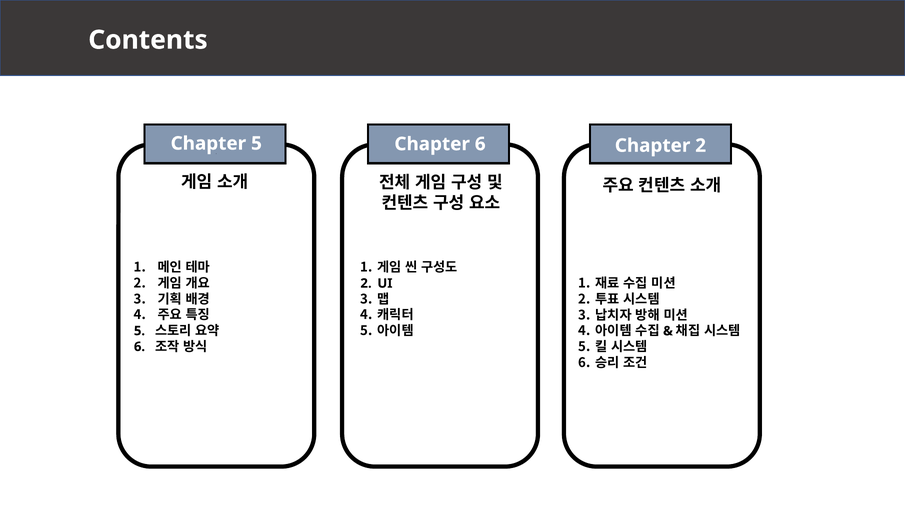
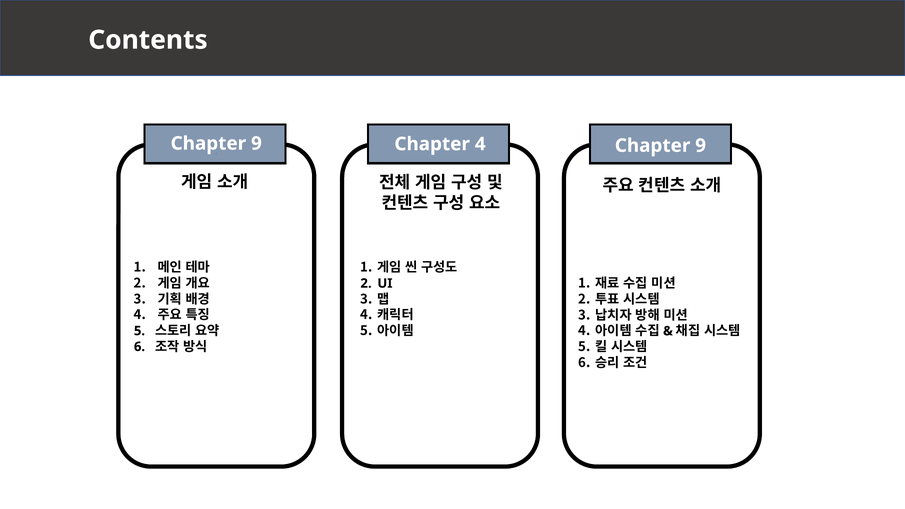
5 at (256, 143): 5 -> 9
Chapter 6: 6 -> 4
2 at (701, 146): 2 -> 9
